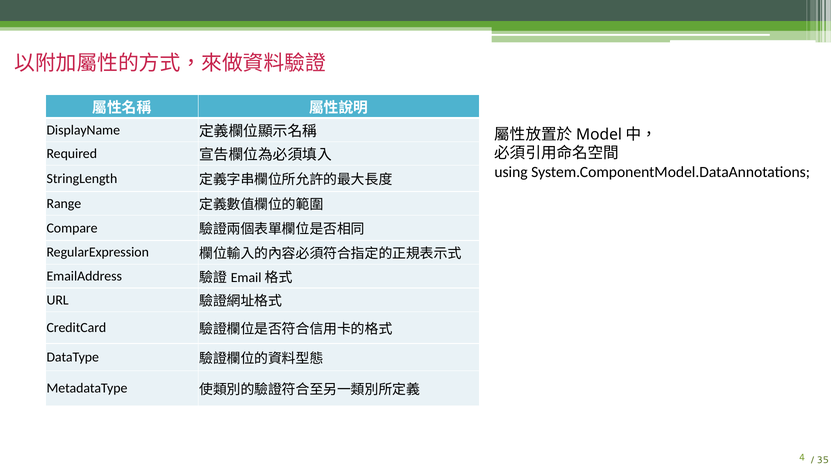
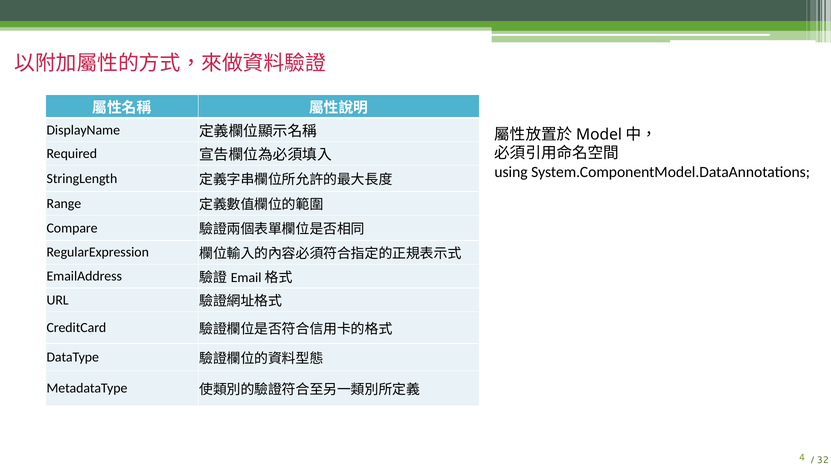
35: 35 -> 32
